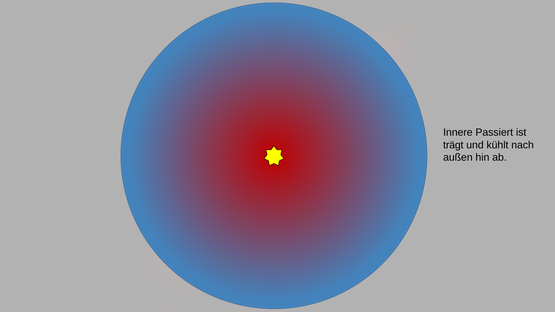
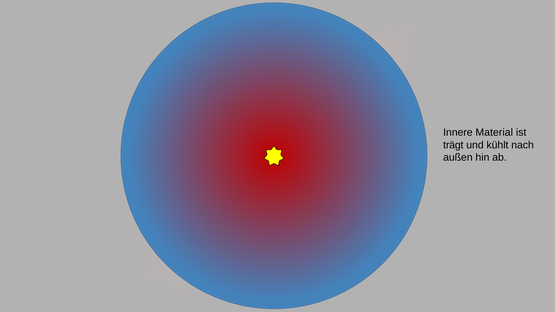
Passiert: Passiert -> Material
